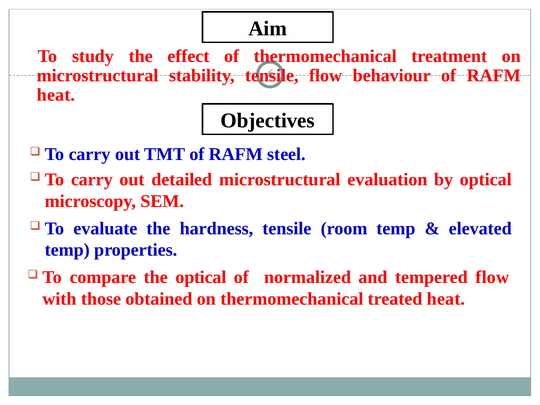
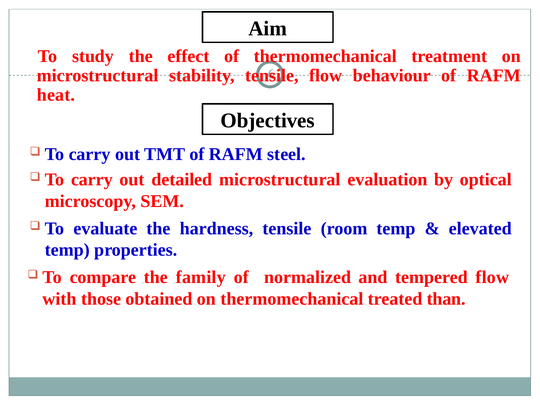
the optical: optical -> family
treated heat: heat -> than
